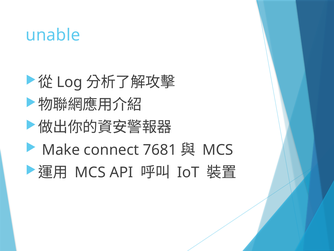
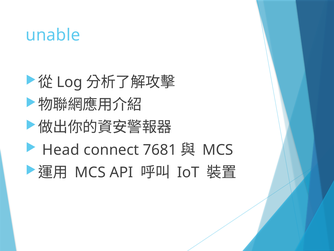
Make: Make -> Head
